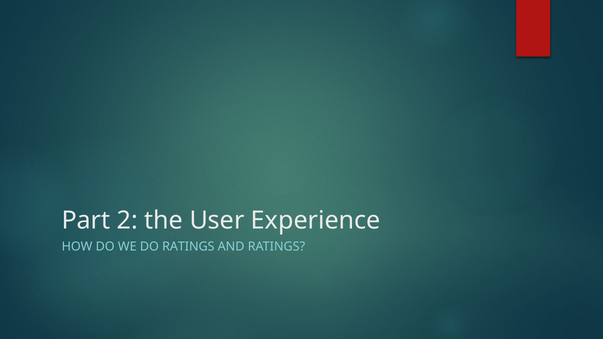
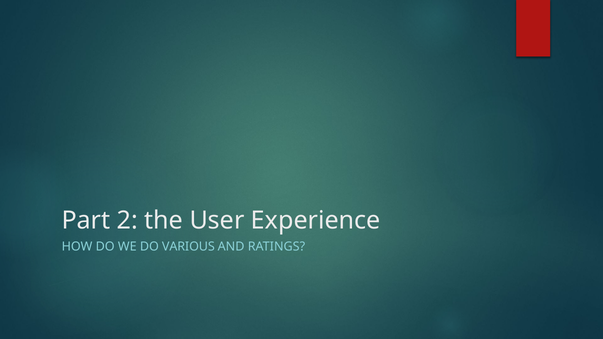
DO RATINGS: RATINGS -> VARIOUS
